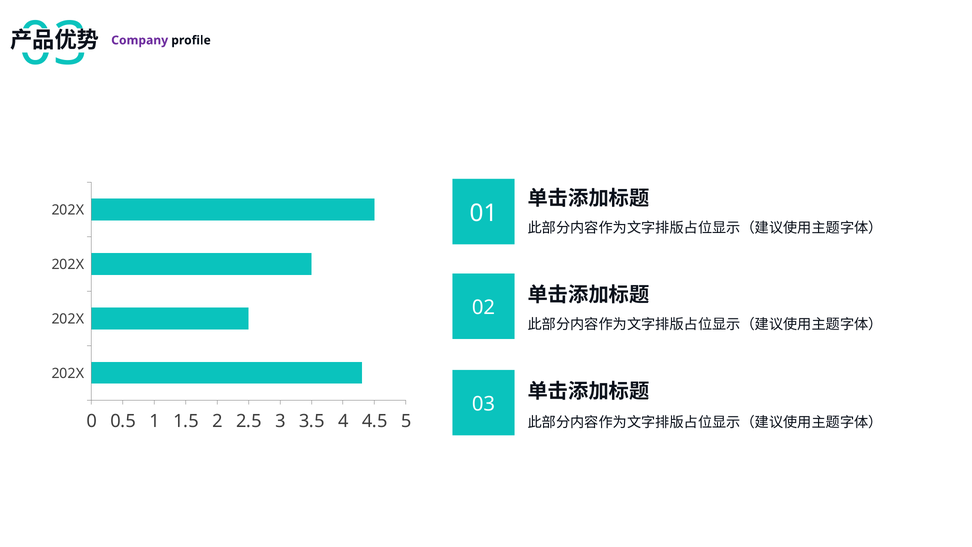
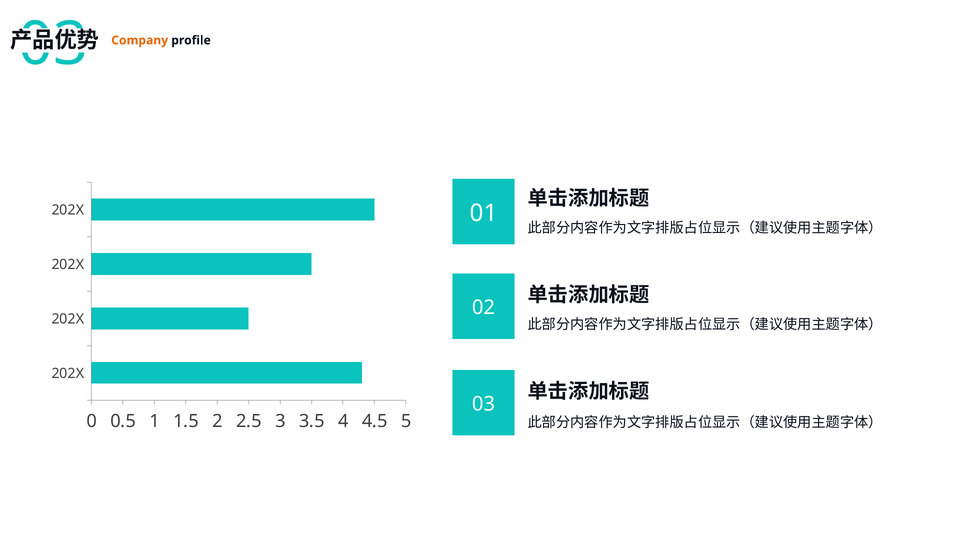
Company colour: purple -> orange
